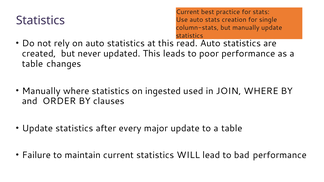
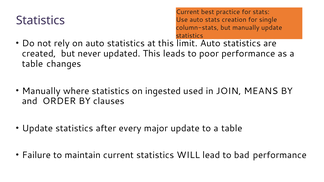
read: read -> limit
JOIN WHERE: WHERE -> MEANS
